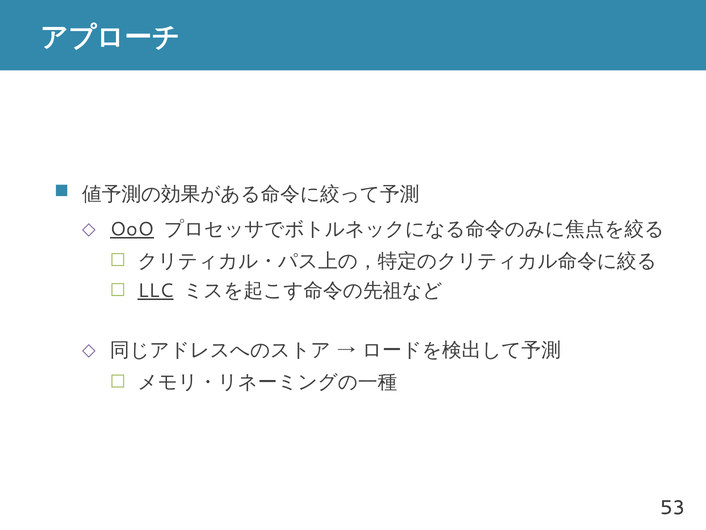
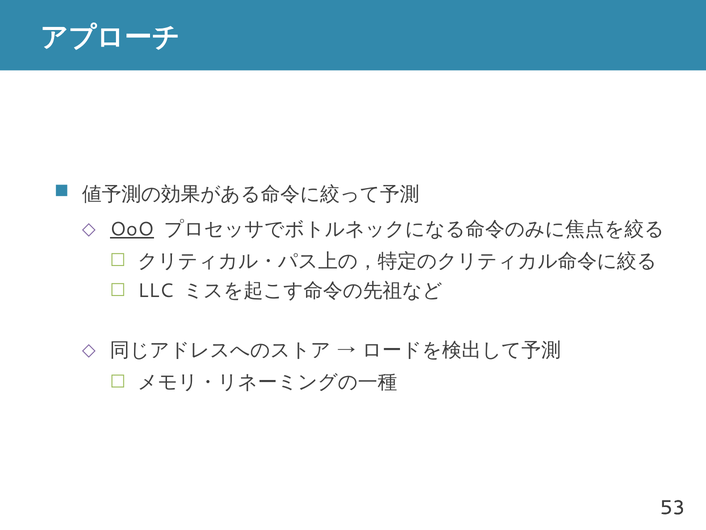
LLC underline: present -> none
